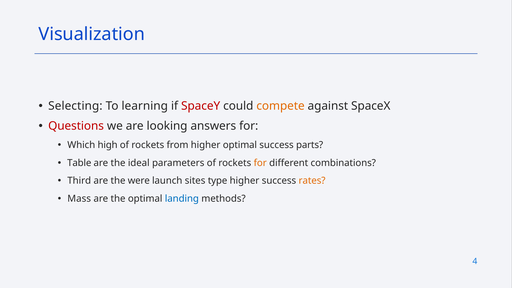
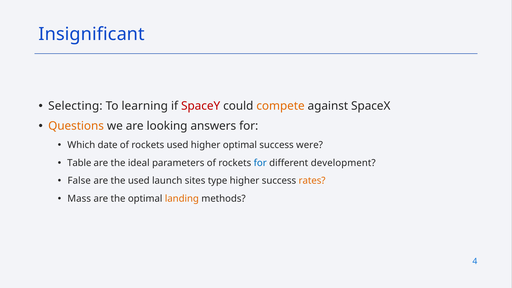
Visualization: Visualization -> Insignificant
Questions colour: red -> orange
high: high -> date
rockets from: from -> used
parts: parts -> were
for at (260, 163) colour: orange -> blue
combinations: combinations -> development
Third: Third -> False
the were: were -> used
landing colour: blue -> orange
